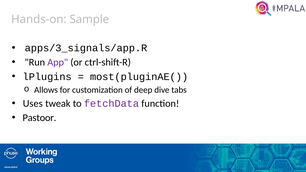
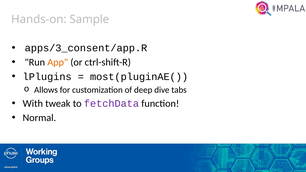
apps/3_signals/app.R: apps/3_signals/app.R -> apps/3_consent/app.R
App colour: purple -> orange
Uses: Uses -> With
Pastoor: Pastoor -> Normal
